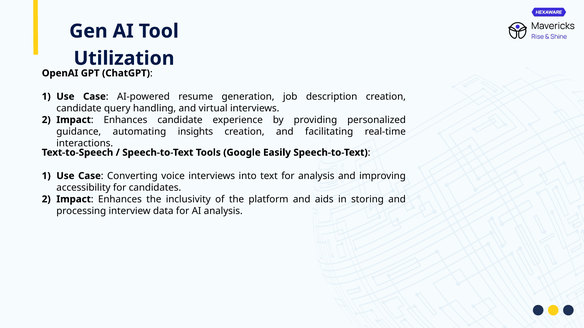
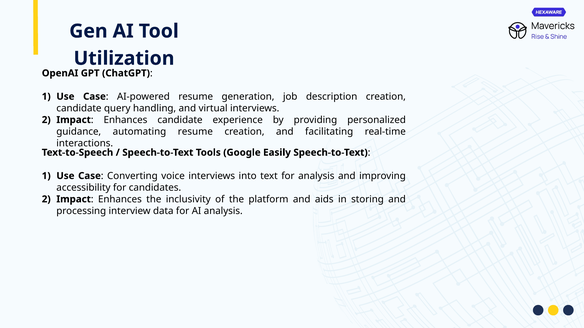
automating insights: insights -> resume
